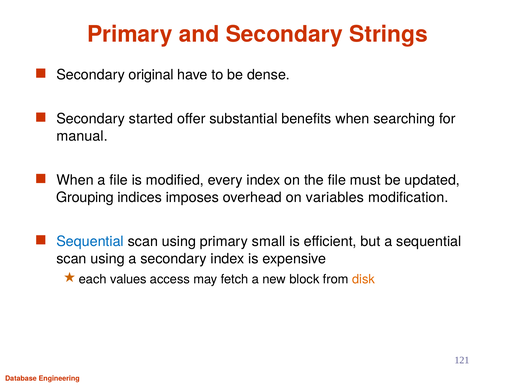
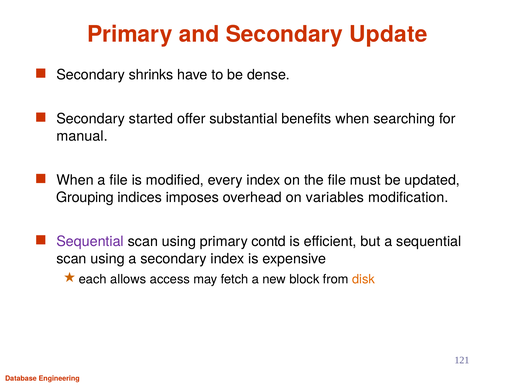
Strings: Strings -> Update
original: original -> shrinks
Sequential at (90, 241) colour: blue -> purple
small: small -> contd
values: values -> allows
